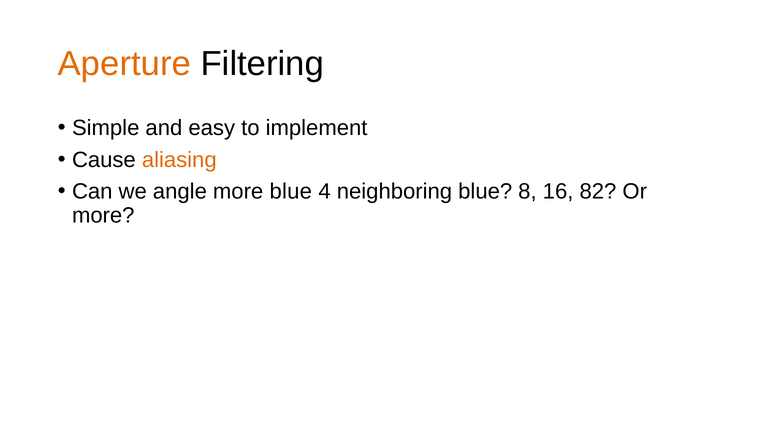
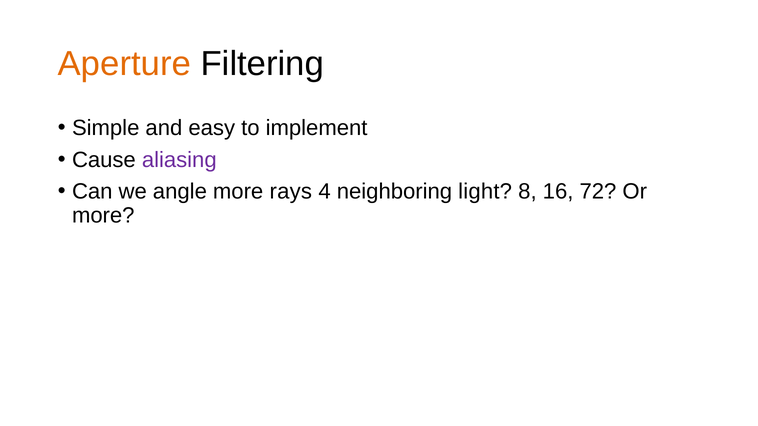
aliasing colour: orange -> purple
more blue: blue -> rays
neighboring blue: blue -> light
82: 82 -> 72
